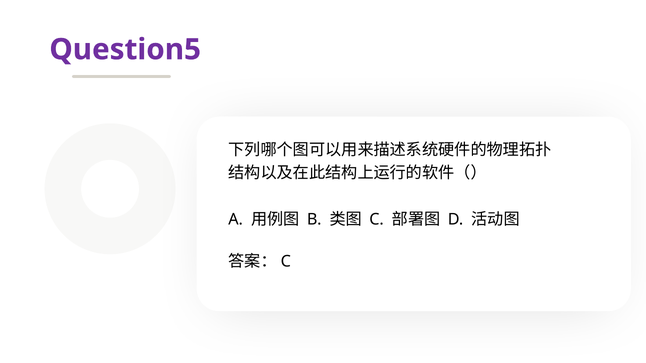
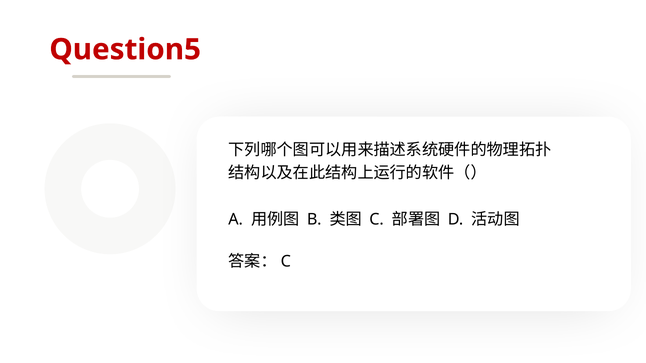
Question5 colour: purple -> red
